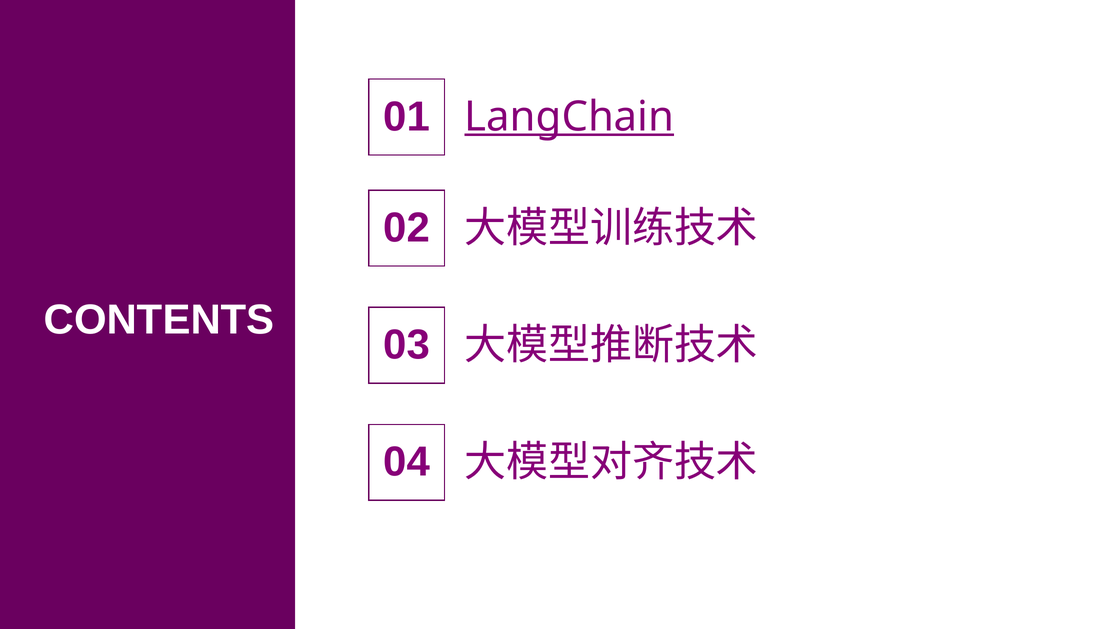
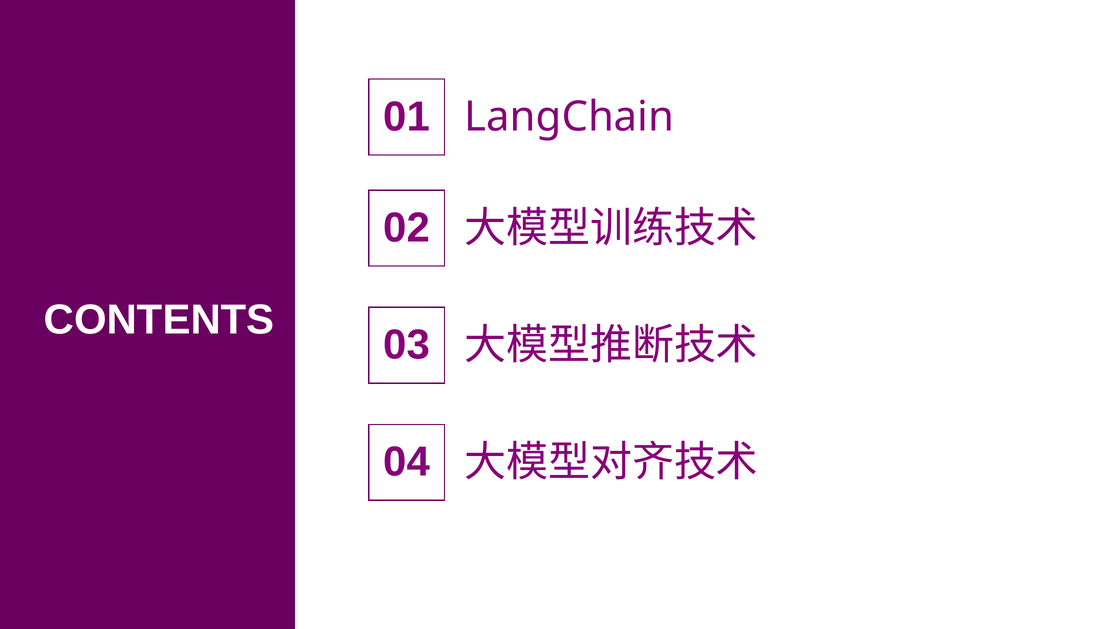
LangChain underline: present -> none
